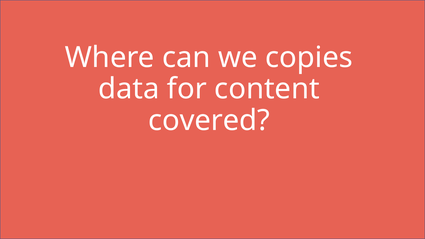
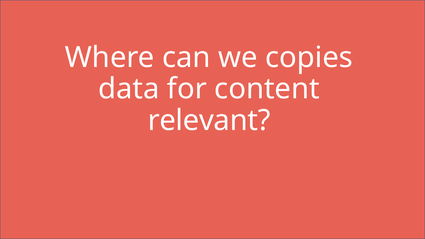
covered: covered -> relevant
